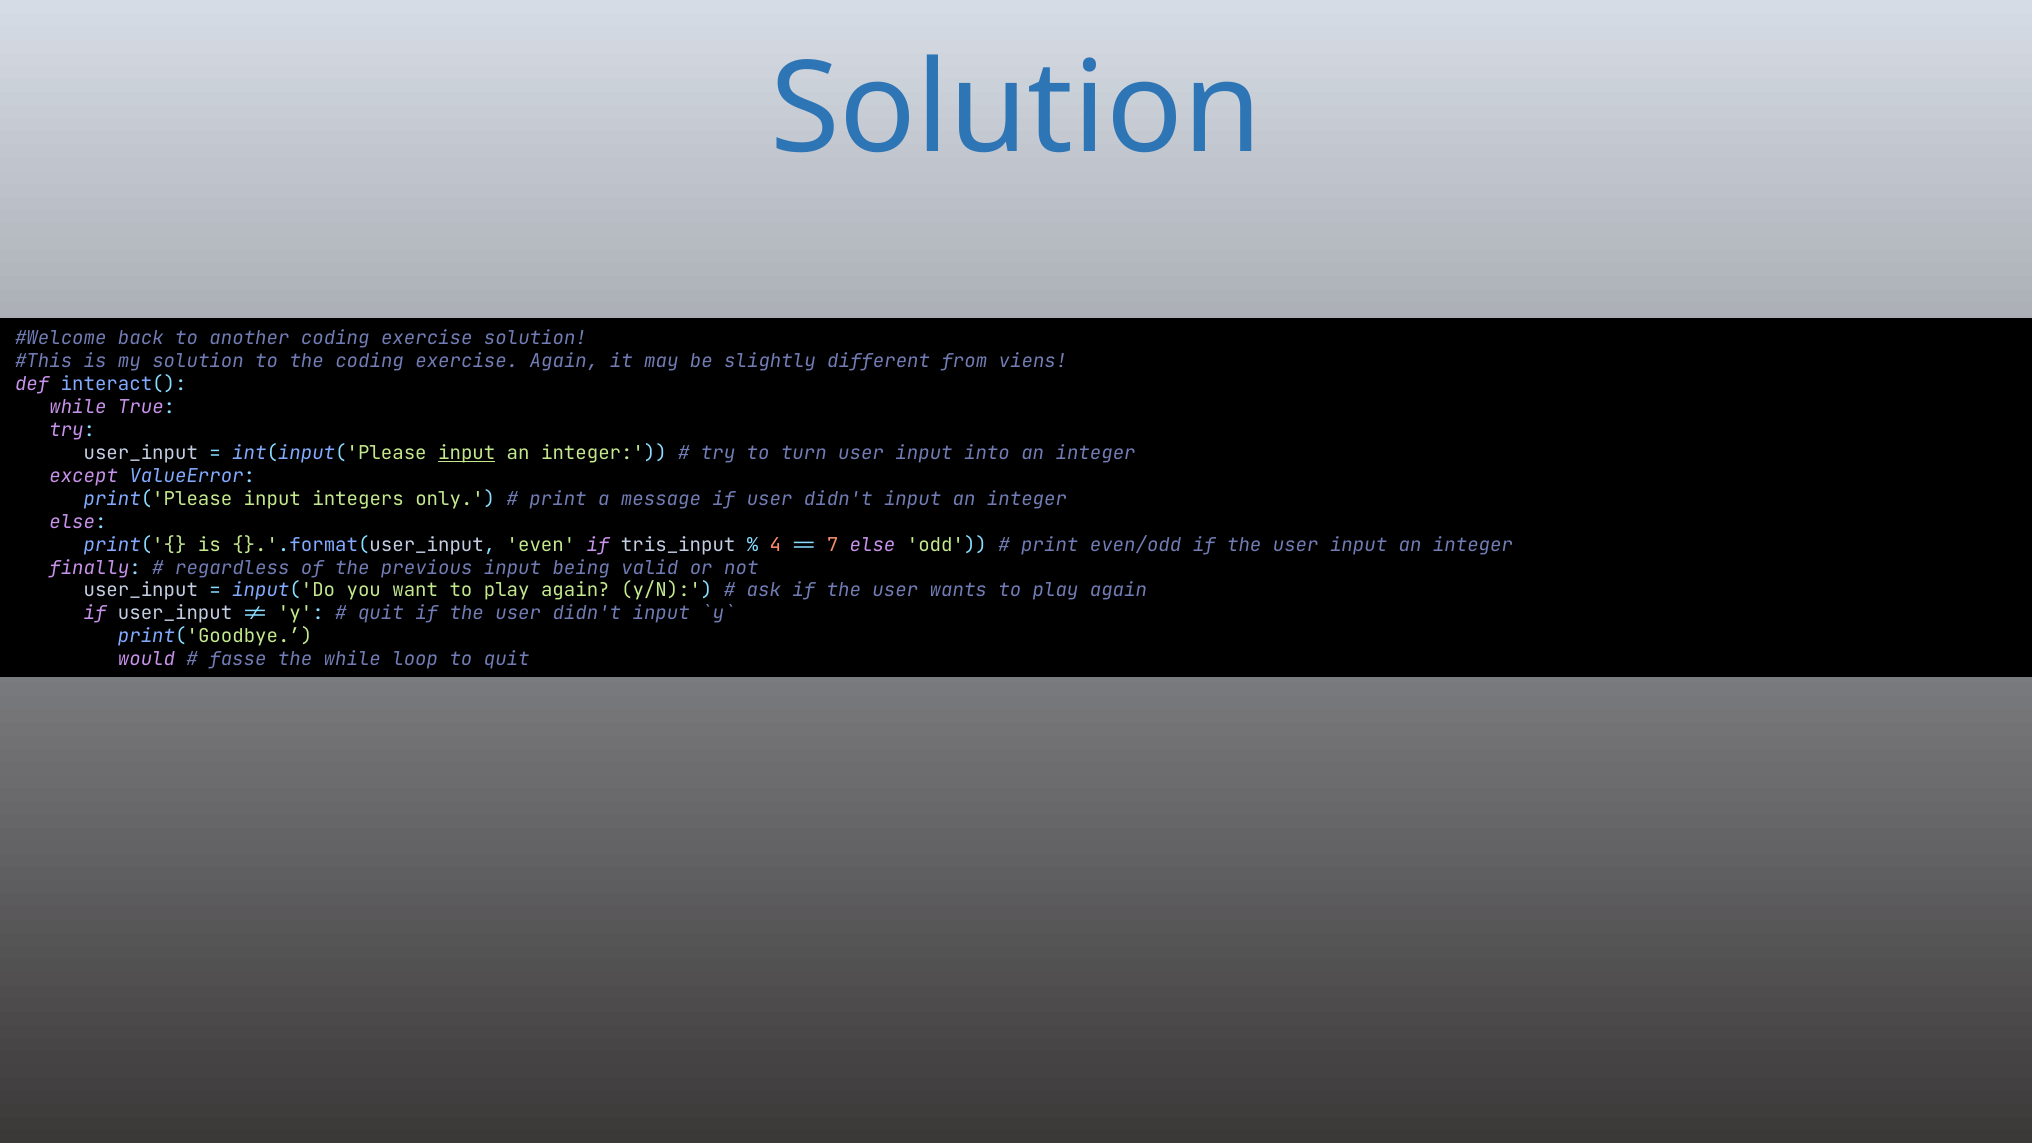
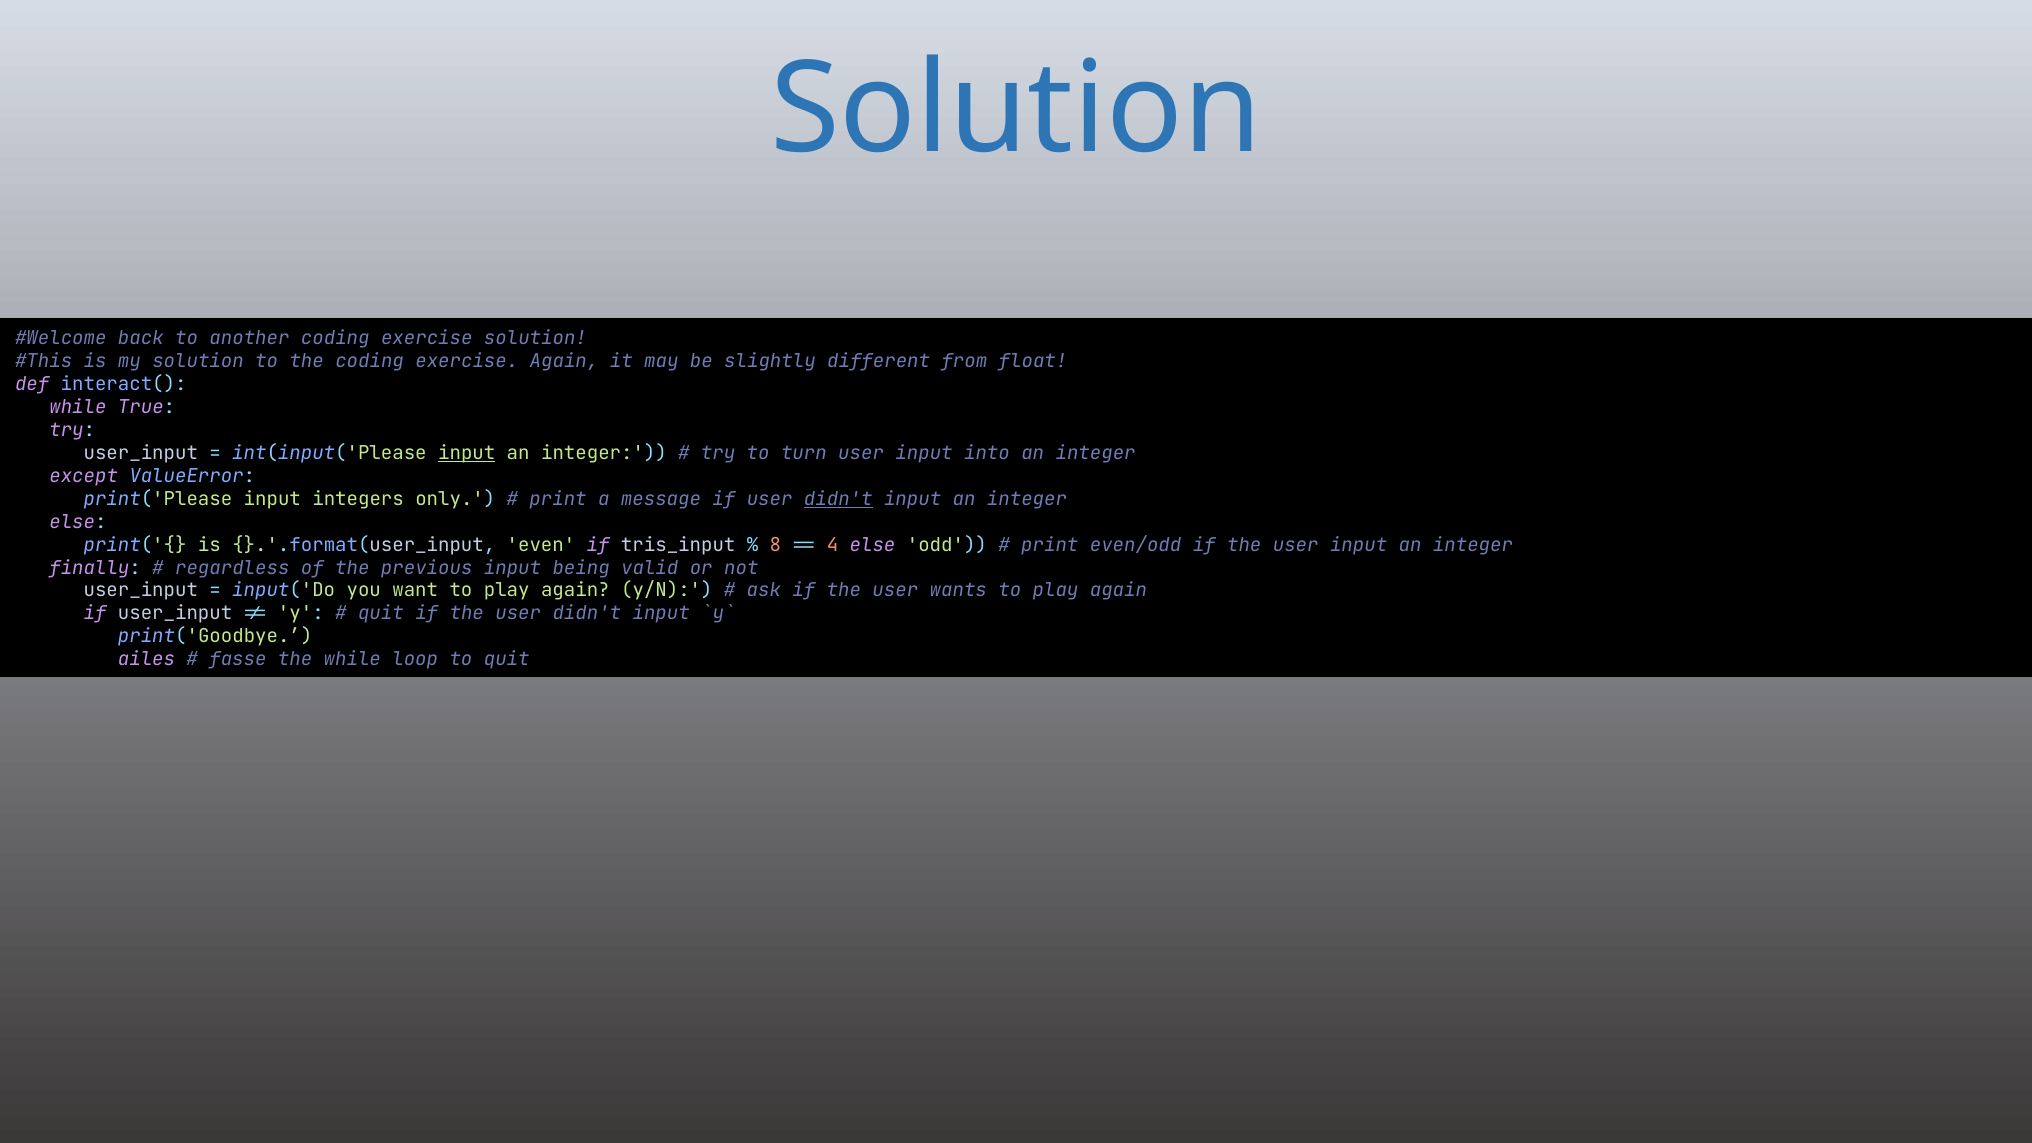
viens: viens -> float
didn't at (838, 499) underline: none -> present
4: 4 -> 8
7: 7 -> 4
would: would -> ailes
